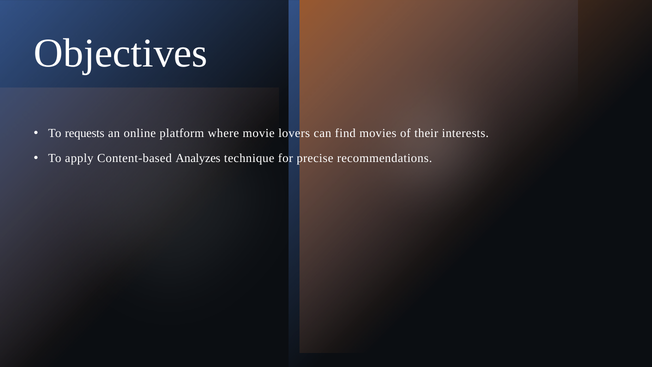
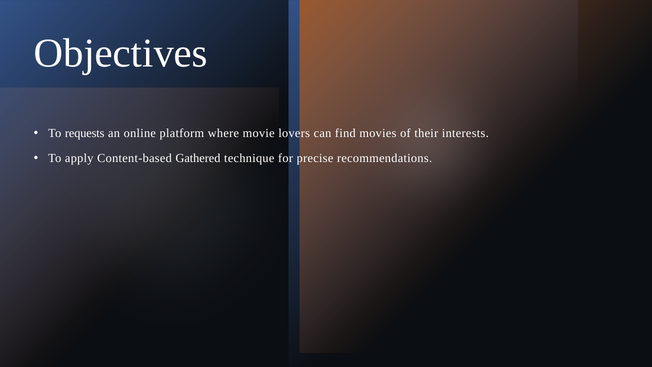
Analyzes: Analyzes -> Gathered
